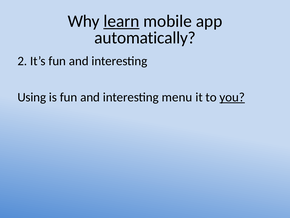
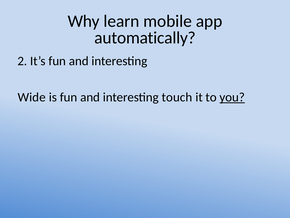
learn underline: present -> none
Using: Using -> Wide
menu: menu -> touch
